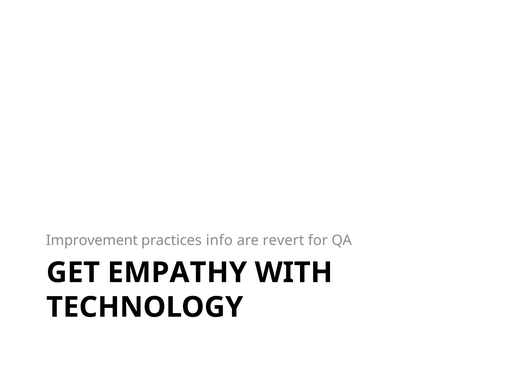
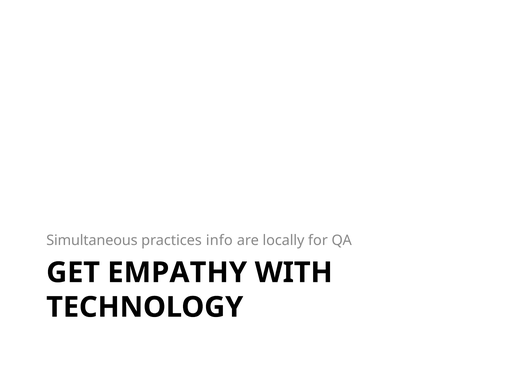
Improvement: Improvement -> Simultaneous
revert: revert -> locally
